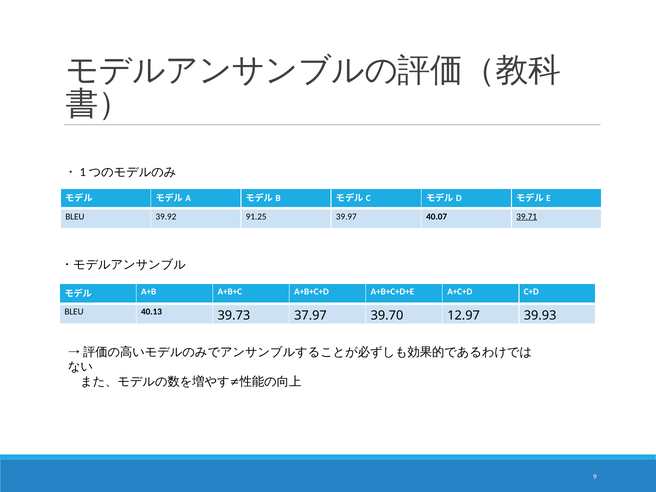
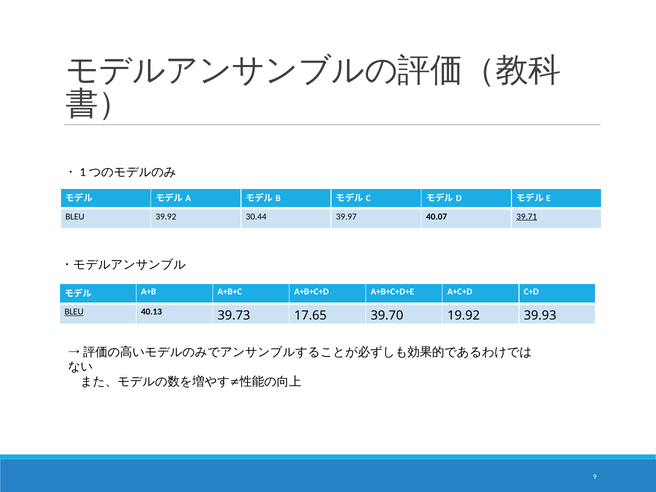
91.25: 91.25 -> 30.44
BLEU at (74, 312) underline: none -> present
37.97: 37.97 -> 17.65
12.97: 12.97 -> 19.92
